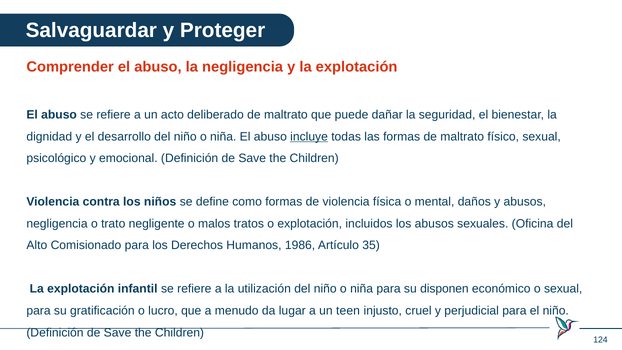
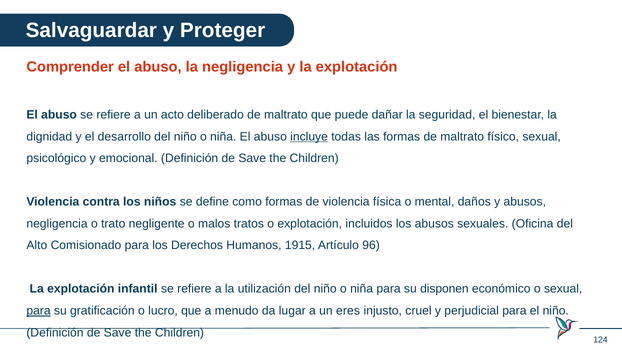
1986: 1986 -> 1915
35: 35 -> 96
para at (39, 311) underline: none -> present
teen: teen -> eres
